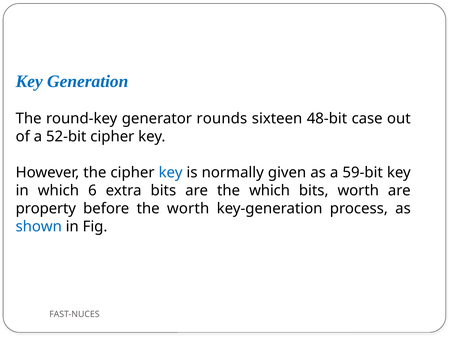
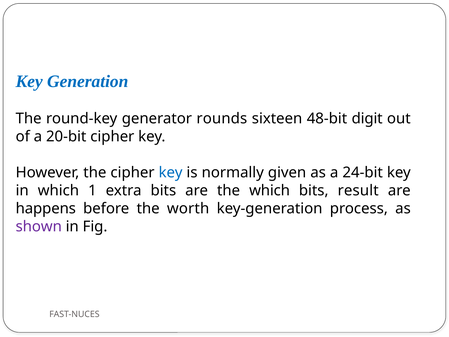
case: case -> digit
52-bit: 52-bit -> 20-bit
59-bit: 59-bit -> 24-bit
6: 6 -> 1
bits worth: worth -> result
property: property -> happens
shown colour: blue -> purple
